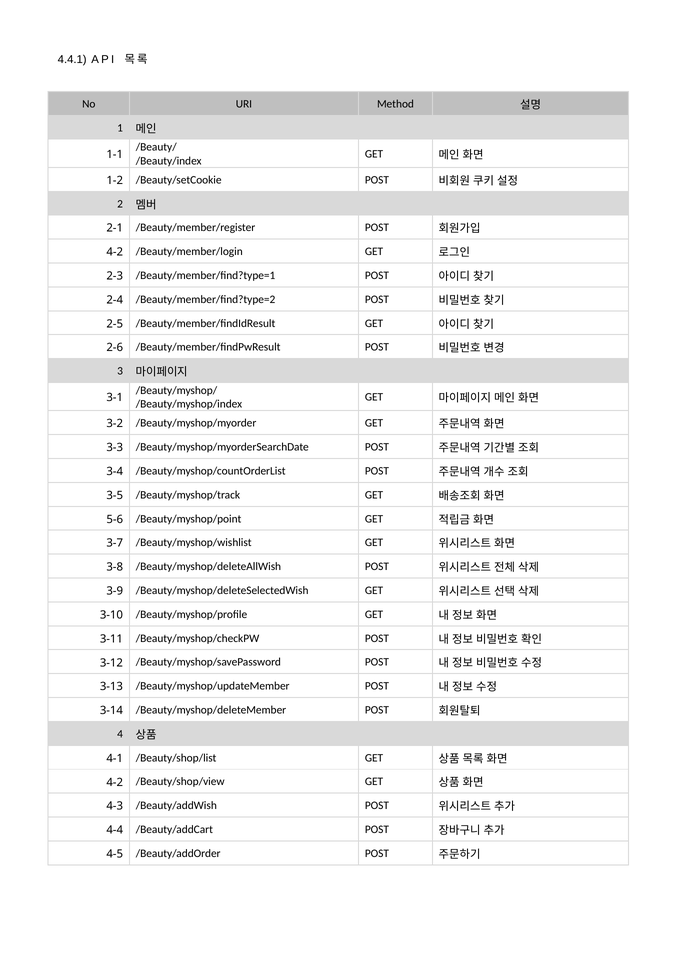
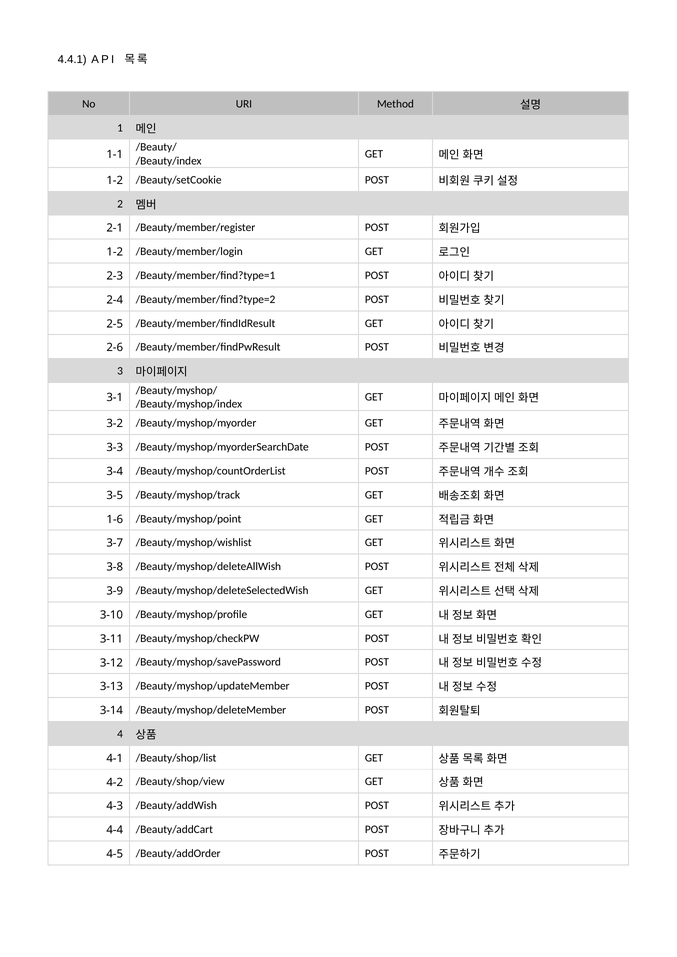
4-2 at (115, 252): 4-2 -> 1-2
5-6: 5-6 -> 1-6
